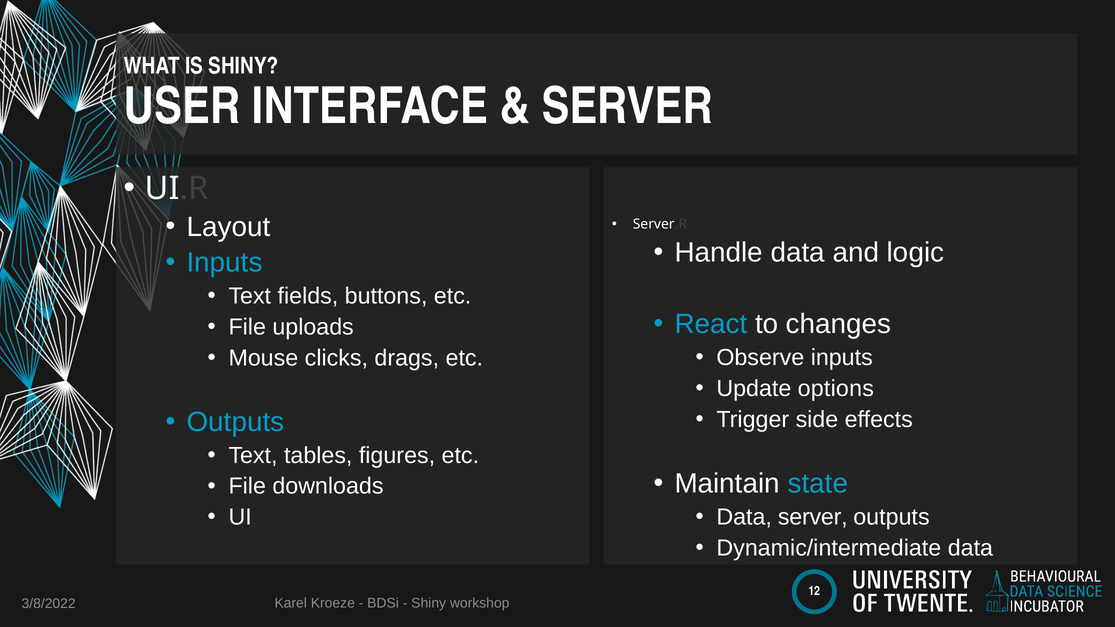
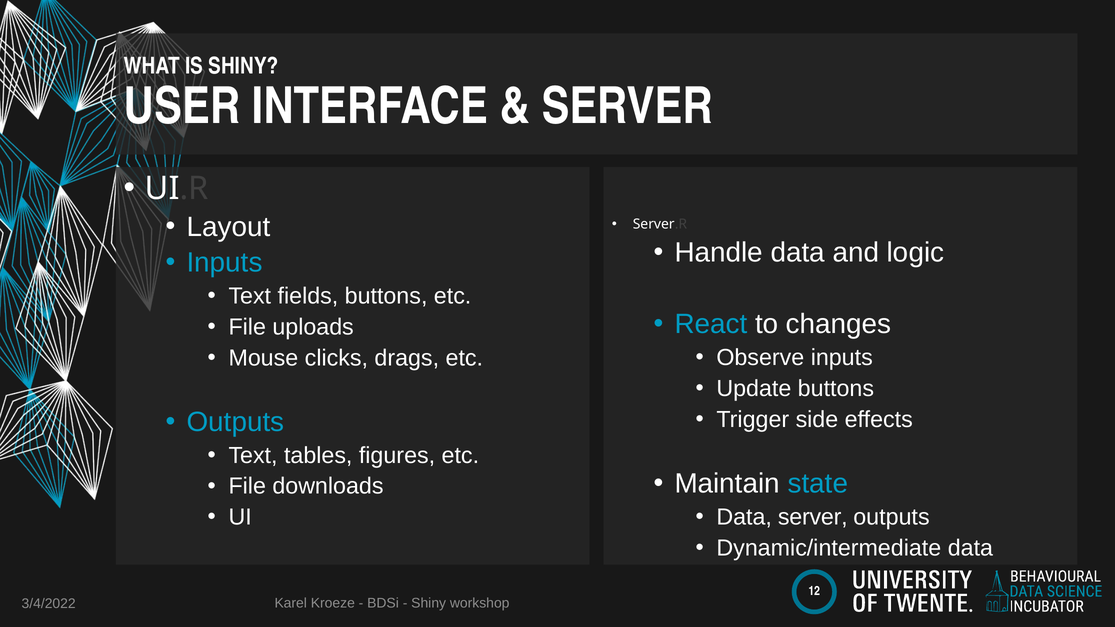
Update options: options -> buttons
3/8/2022: 3/8/2022 -> 3/4/2022
